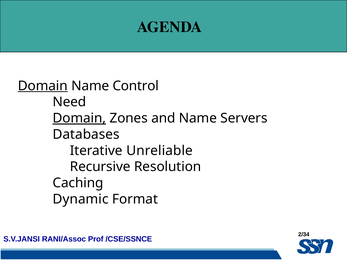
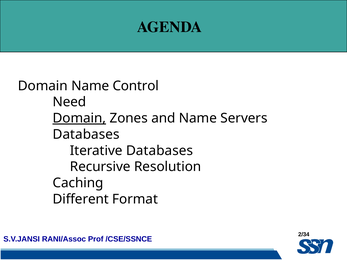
Domain at (43, 86) underline: present -> none
Iterative Unreliable: Unreliable -> Databases
Dynamic: Dynamic -> Different
